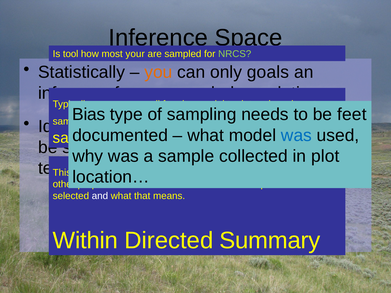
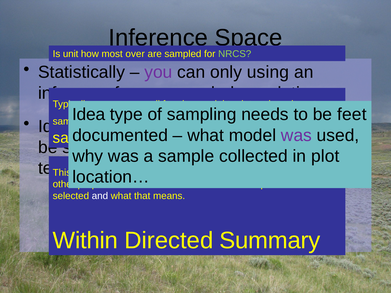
tool: tool -> unit
your: your -> over
you colour: orange -> purple
only goals: goals -> using
Bias: Bias -> Idea
was at (296, 135) colour: blue -> purple
